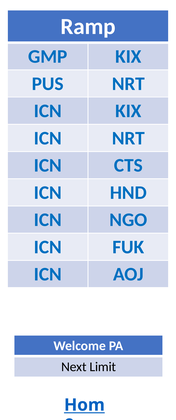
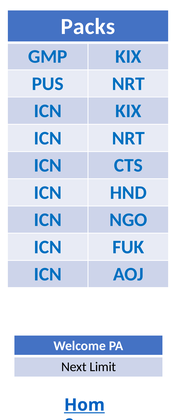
Ramp: Ramp -> Packs
